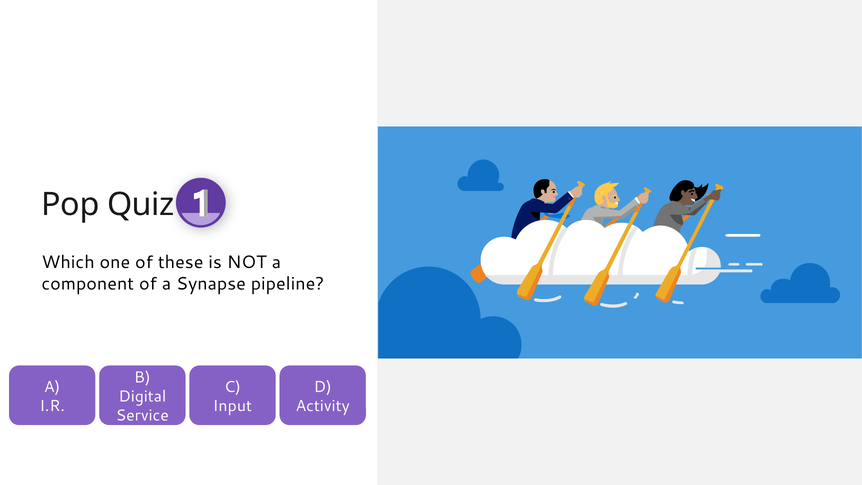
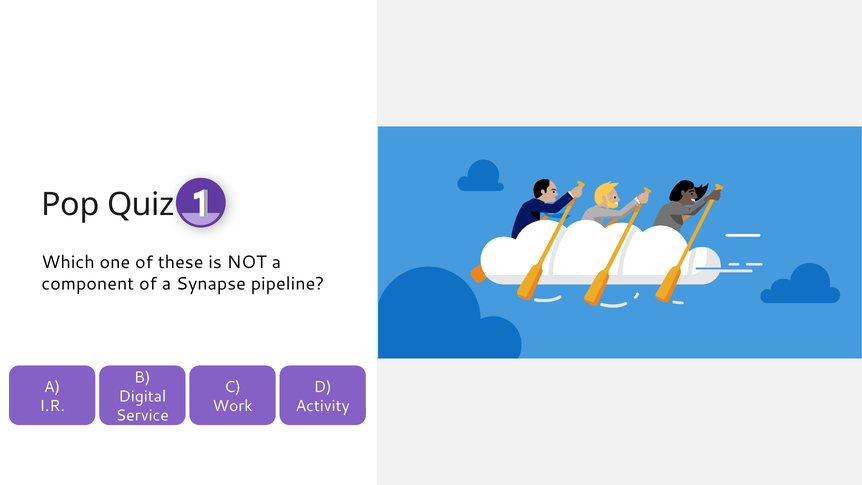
Input: Input -> Work
